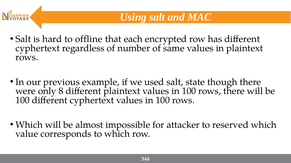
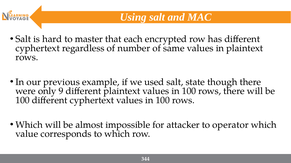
offline: offline -> master
8: 8 -> 9
reserved: reserved -> operator
